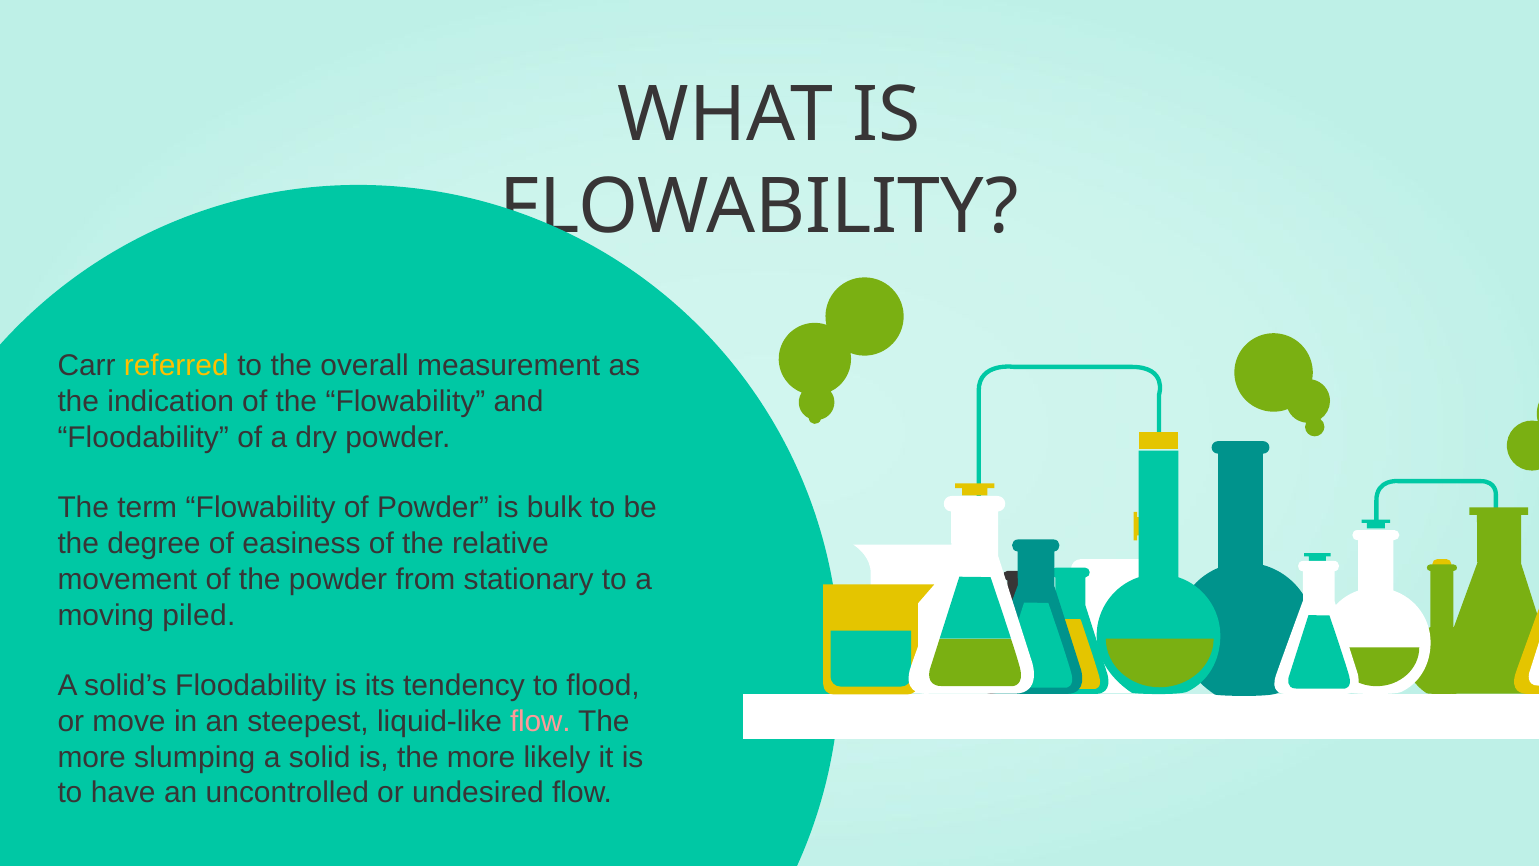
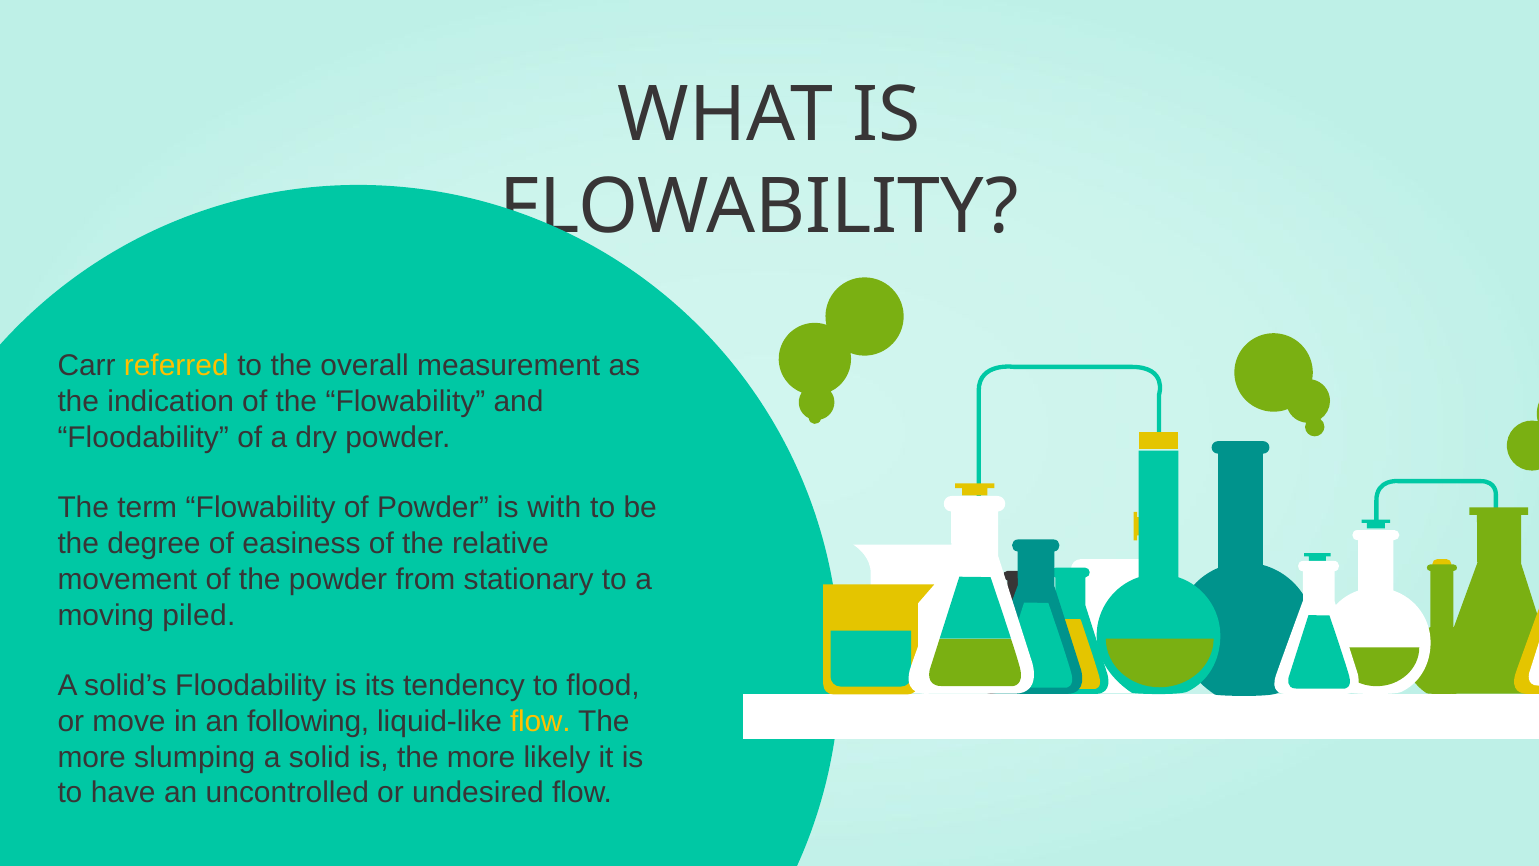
bulk: bulk -> with
steepest: steepest -> following
flow at (540, 721) colour: pink -> yellow
